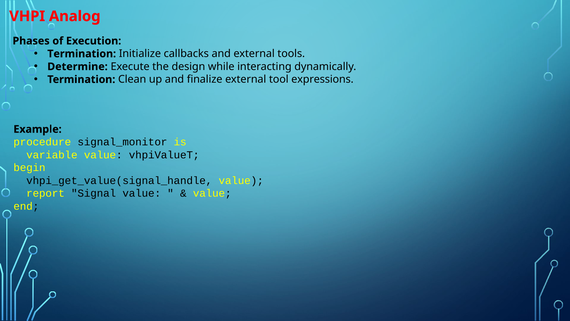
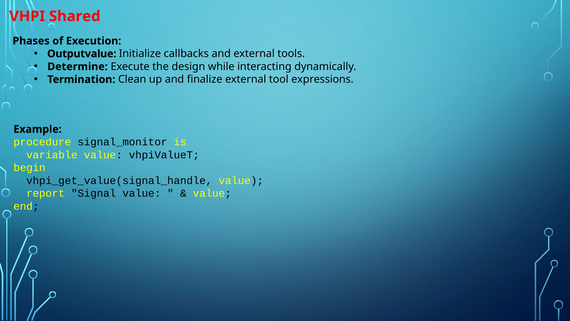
Analog: Analog -> Shared
Termination at (82, 54): Termination -> Outputvalue
